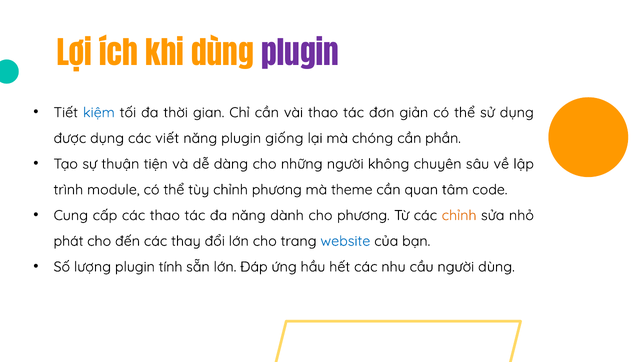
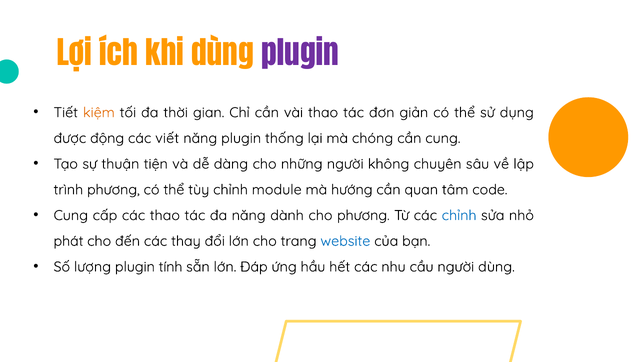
kiệm colour: blue -> orange
được dụng: dụng -> động
giống: giống -> thống
cần phần: phần -> cung
trình module: module -> phương
chỉnh phương: phương -> module
theme: theme -> hướng
chỉnh at (459, 215) colour: orange -> blue
